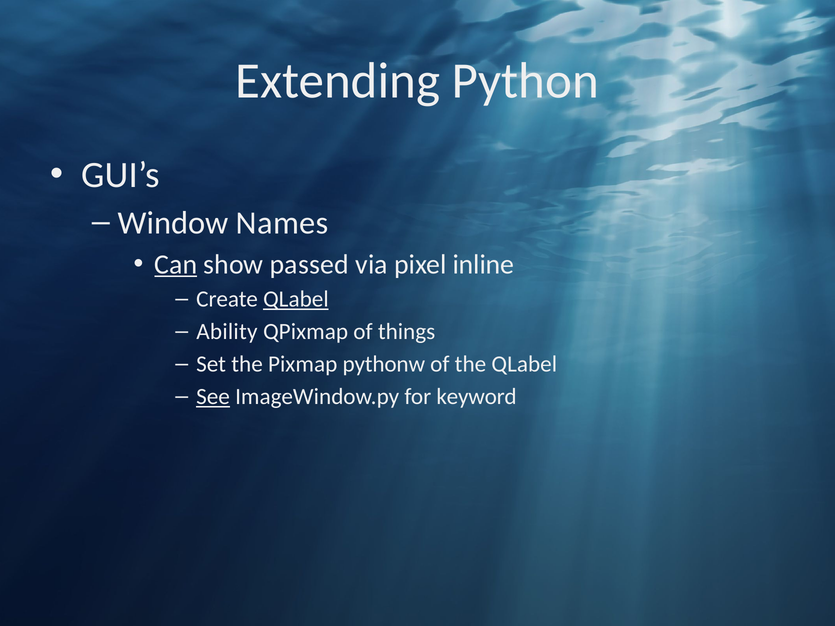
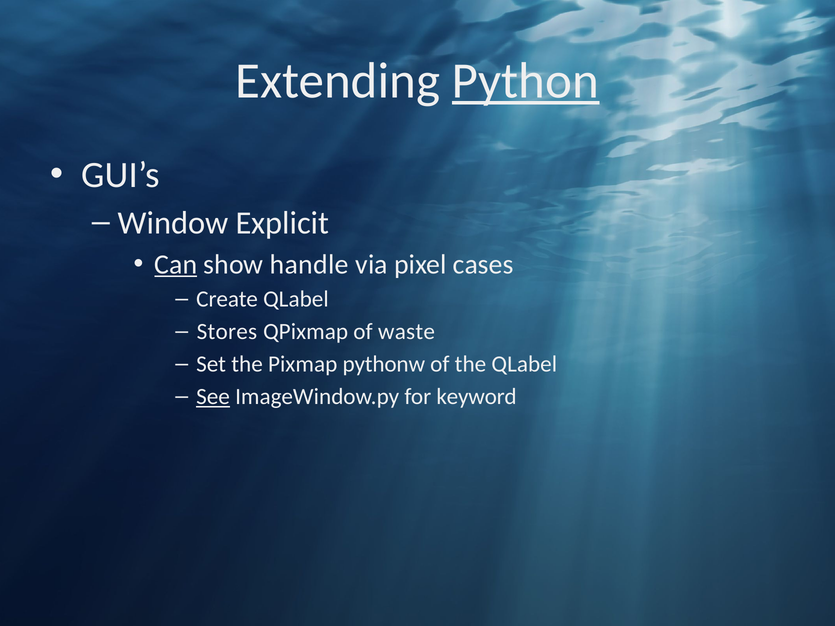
Python underline: none -> present
Names: Names -> Explicit
passed: passed -> handle
inline: inline -> cases
QLabel at (296, 299) underline: present -> none
Ability: Ability -> Stores
things: things -> waste
